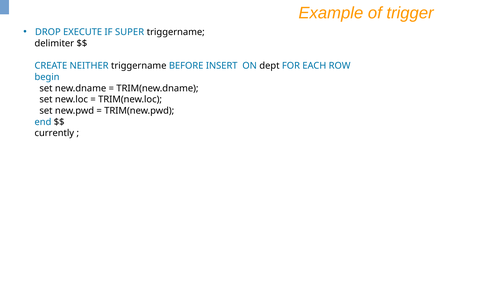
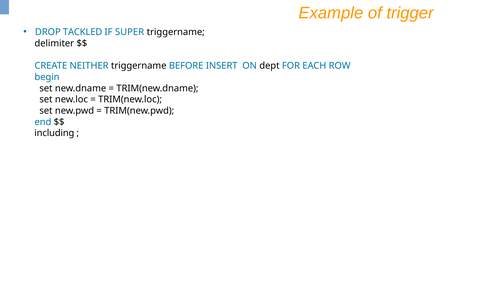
EXECUTE: EXECUTE -> TACKLED
currently: currently -> including
